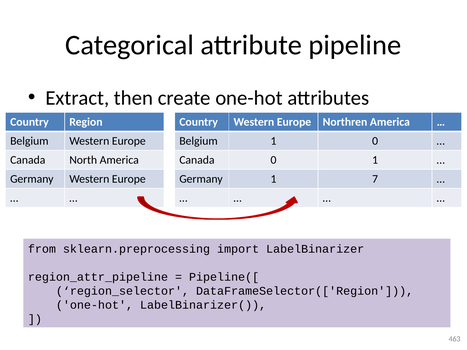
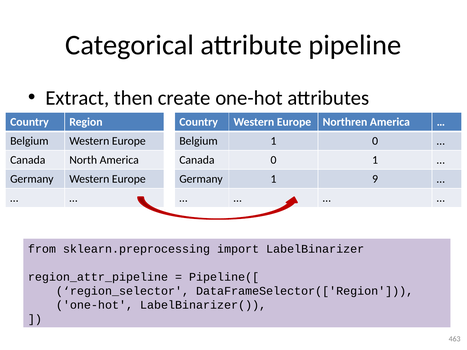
7: 7 -> 9
